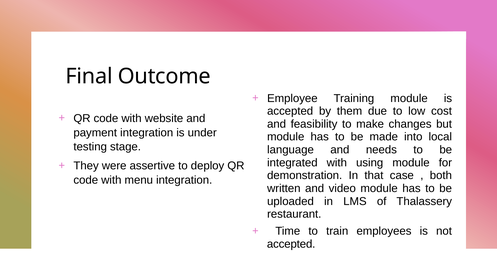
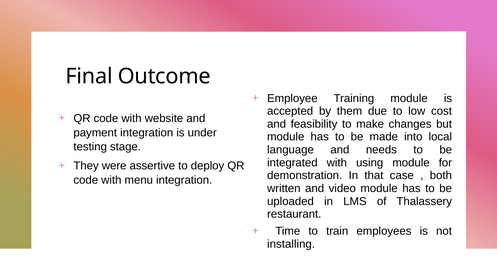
accepted at (291, 245): accepted -> installing
